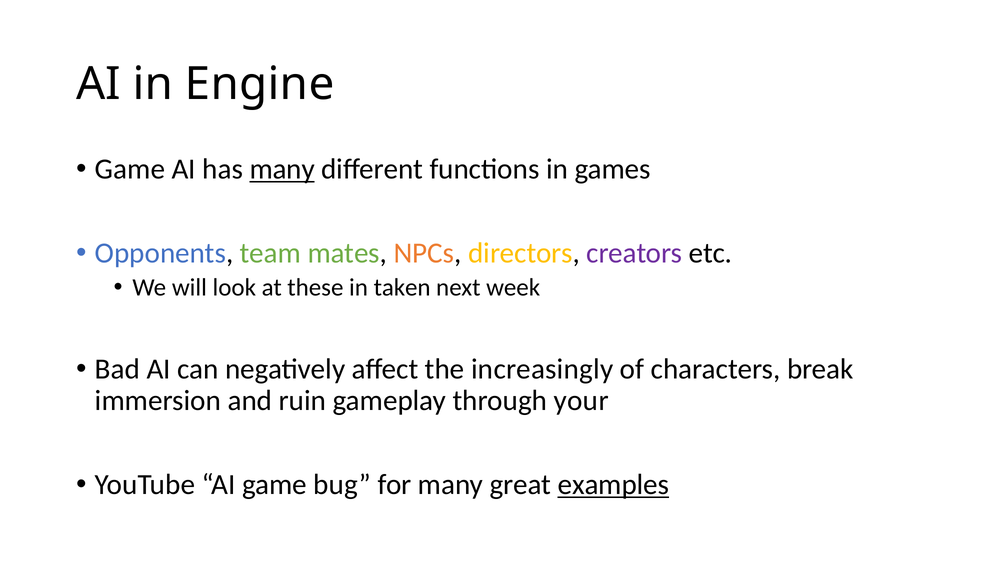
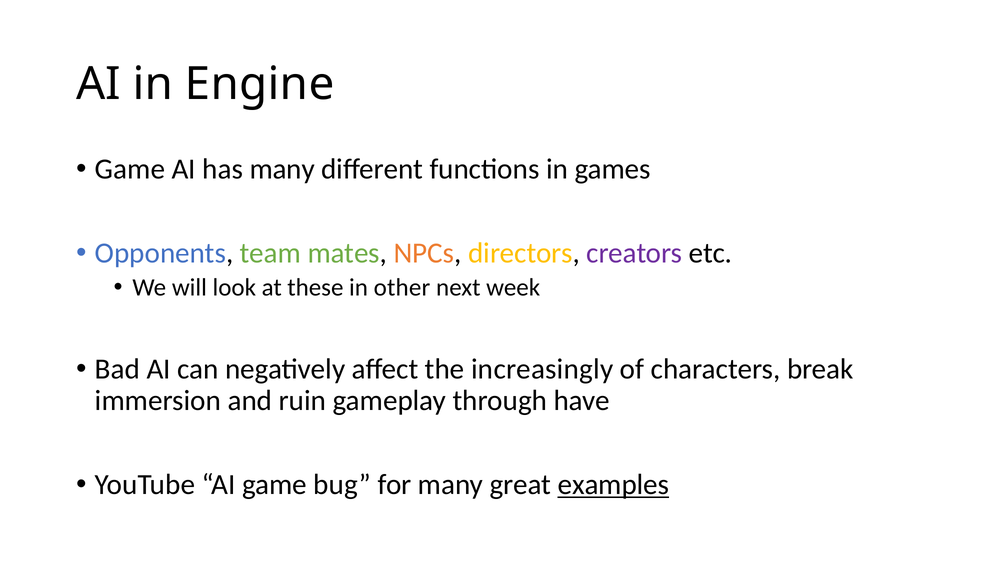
many at (282, 169) underline: present -> none
taken: taken -> other
your: your -> have
